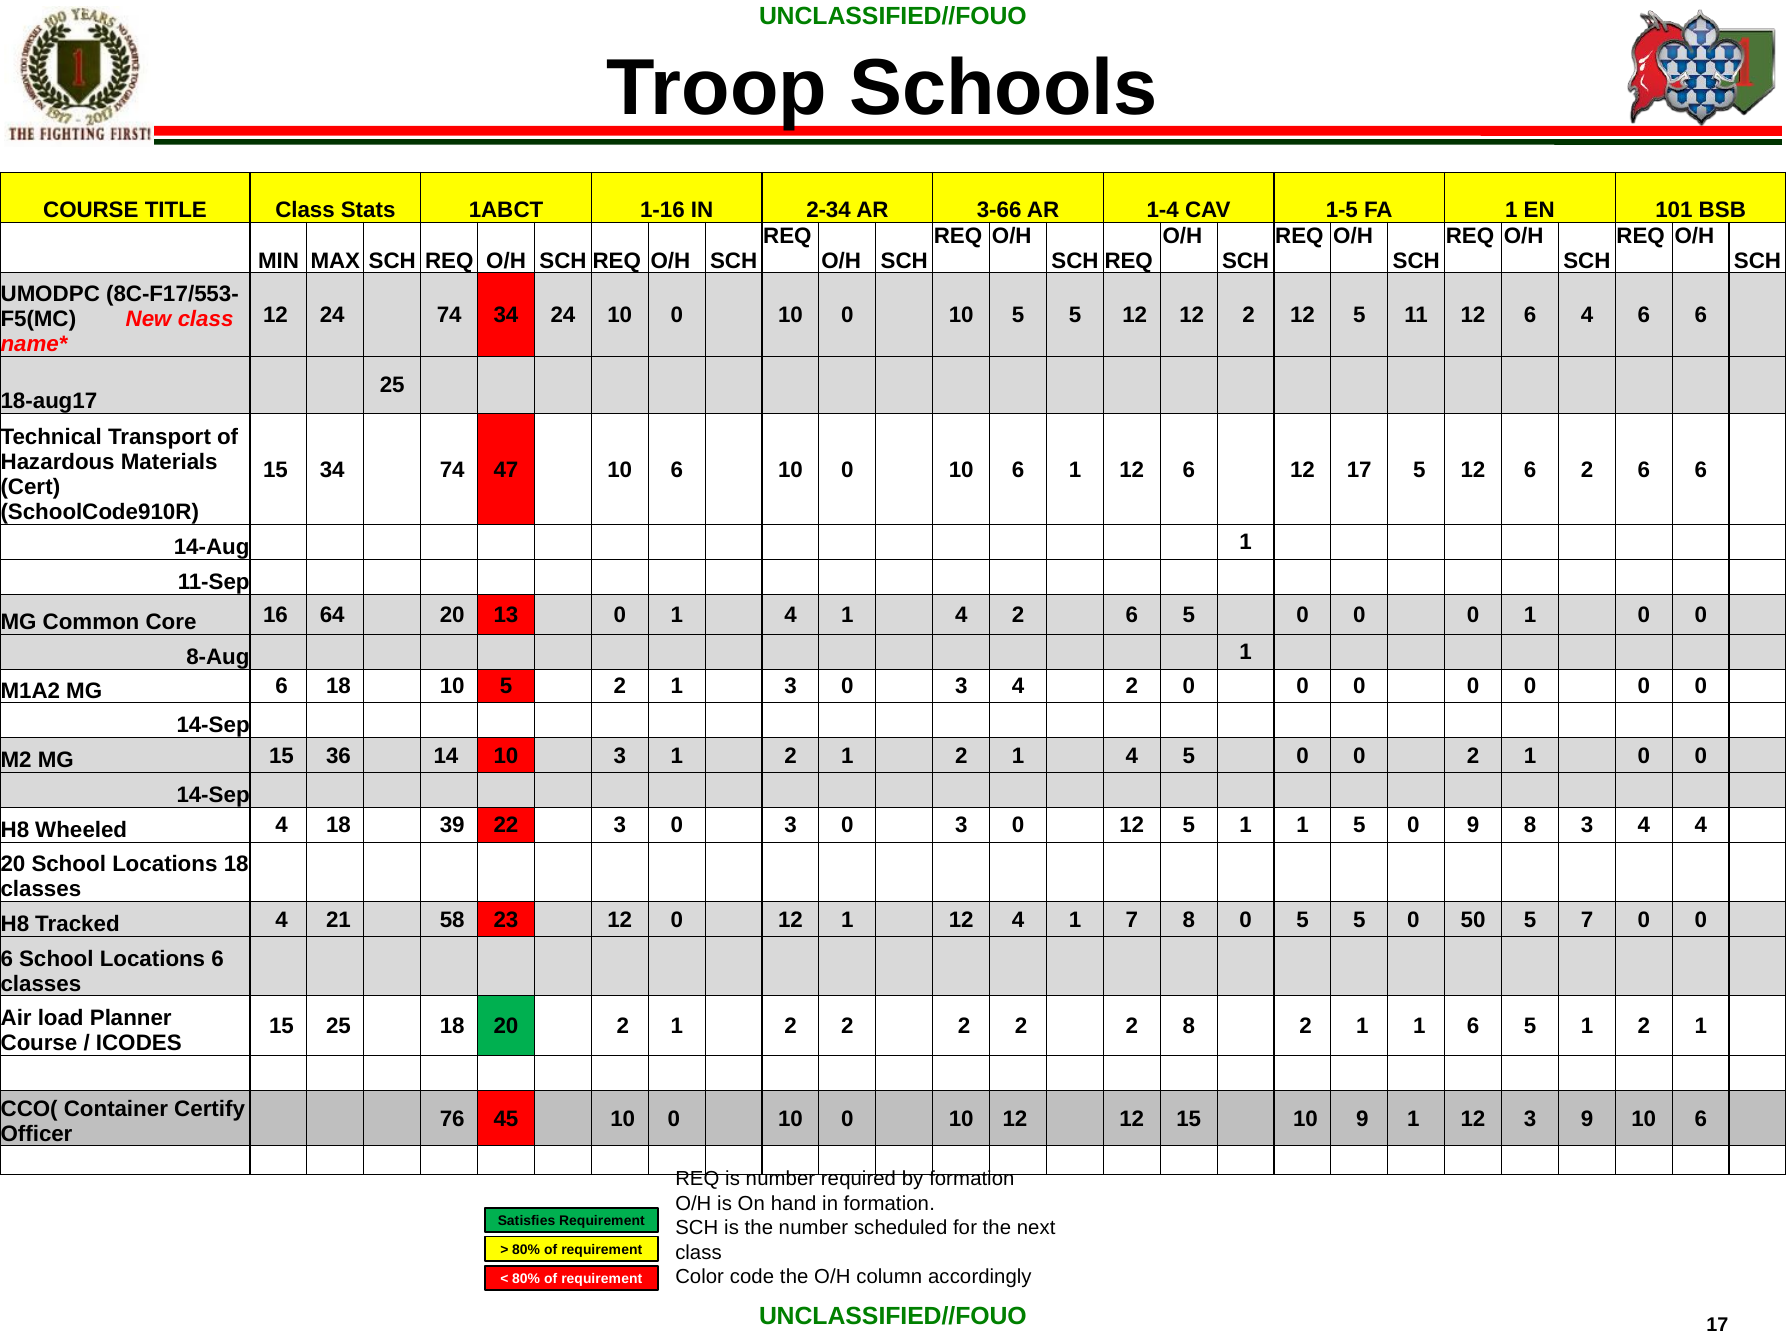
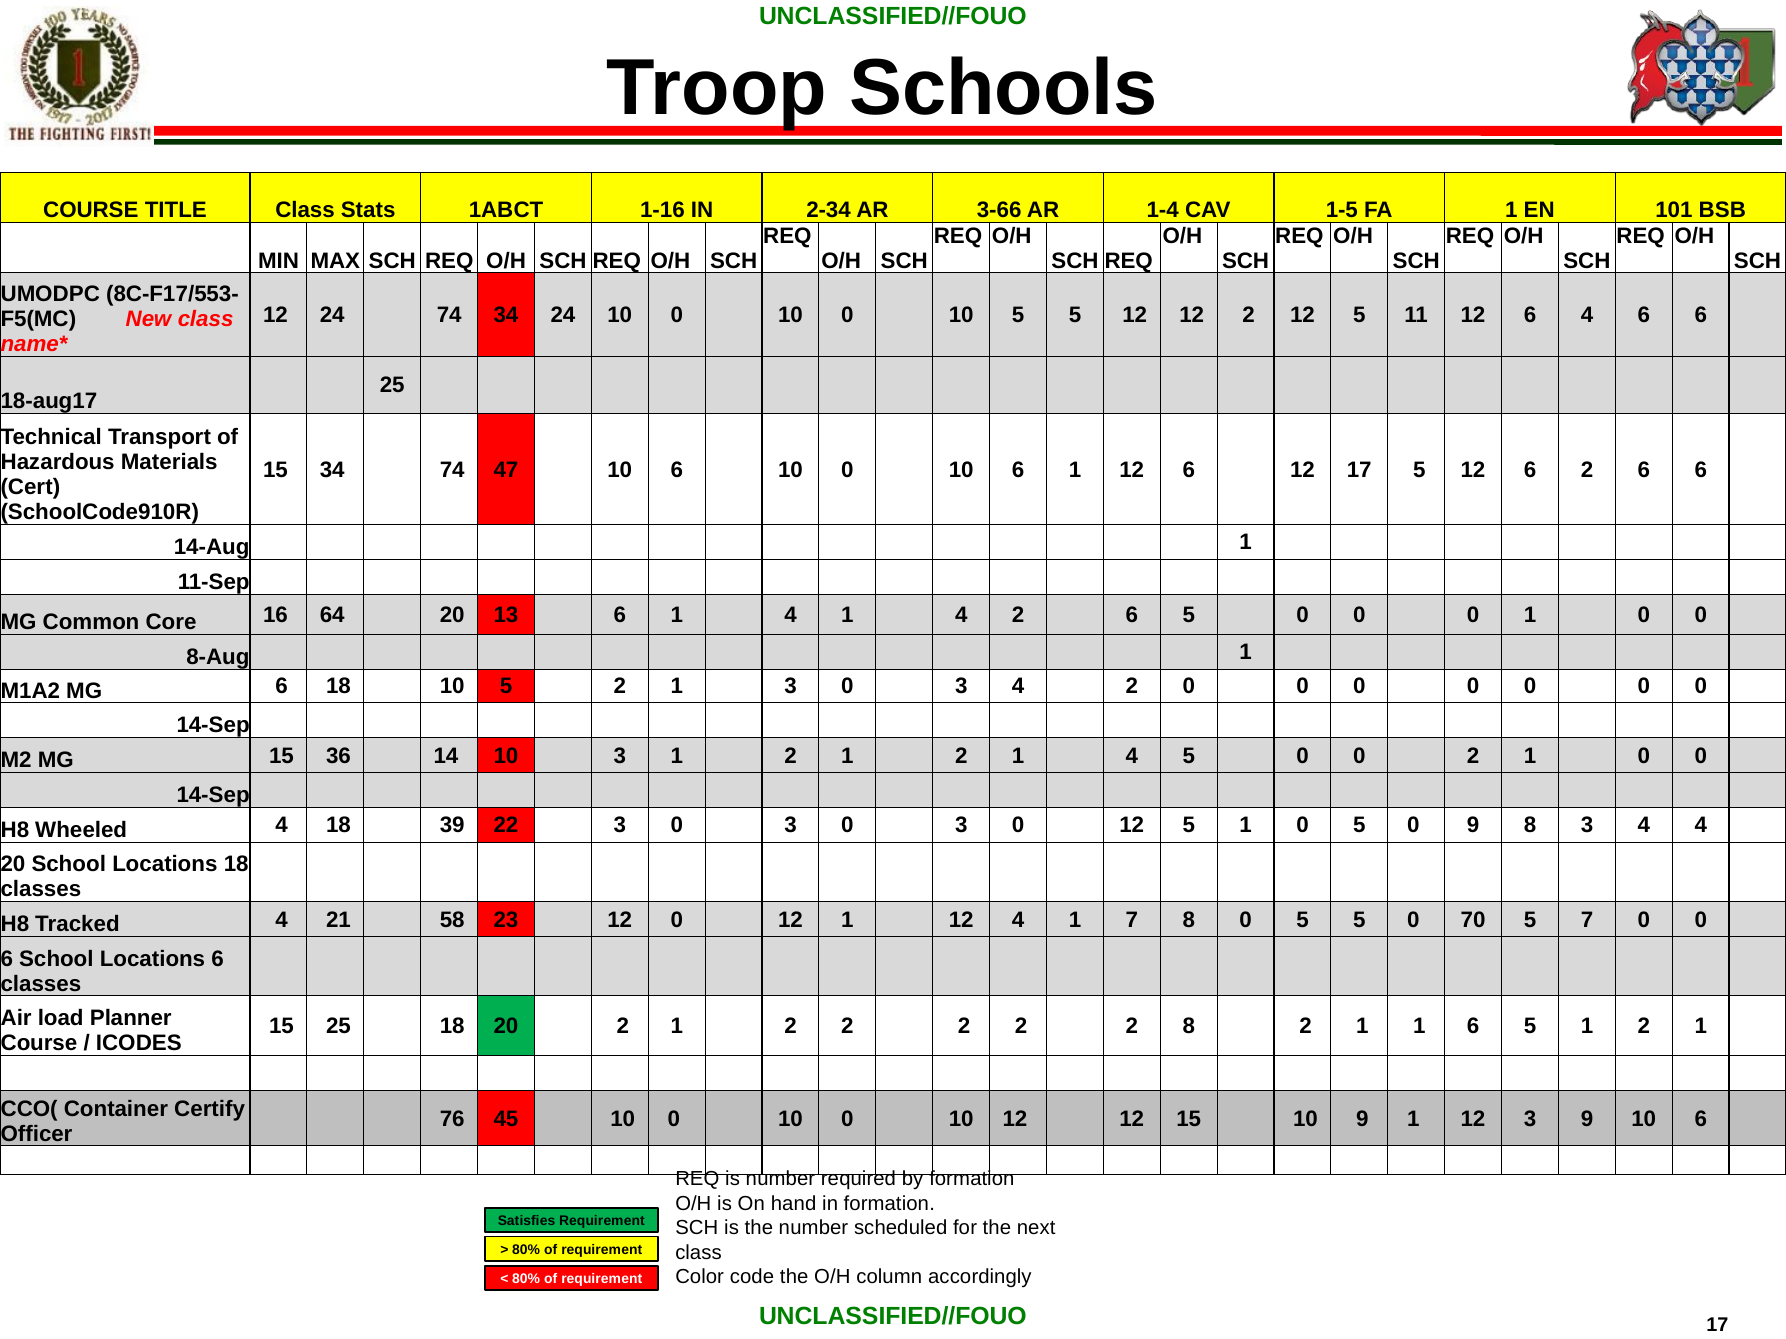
13 0: 0 -> 6
5 1 1: 1 -> 0
50: 50 -> 70
